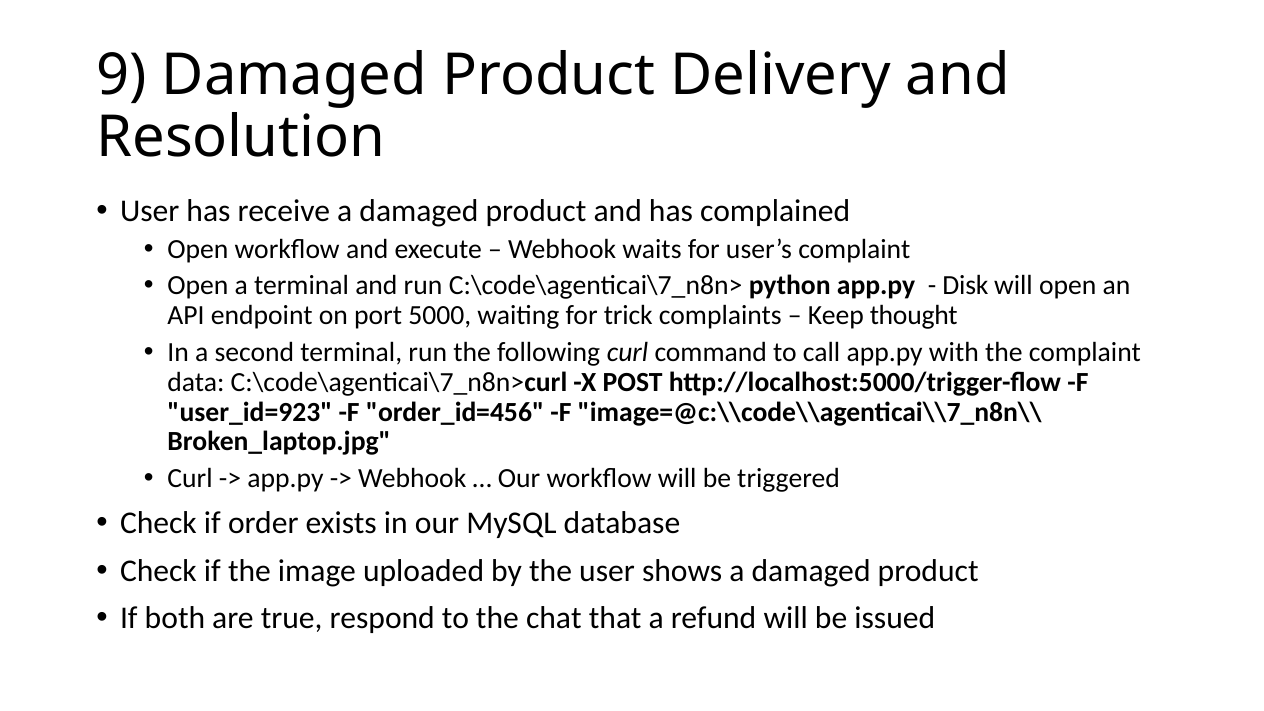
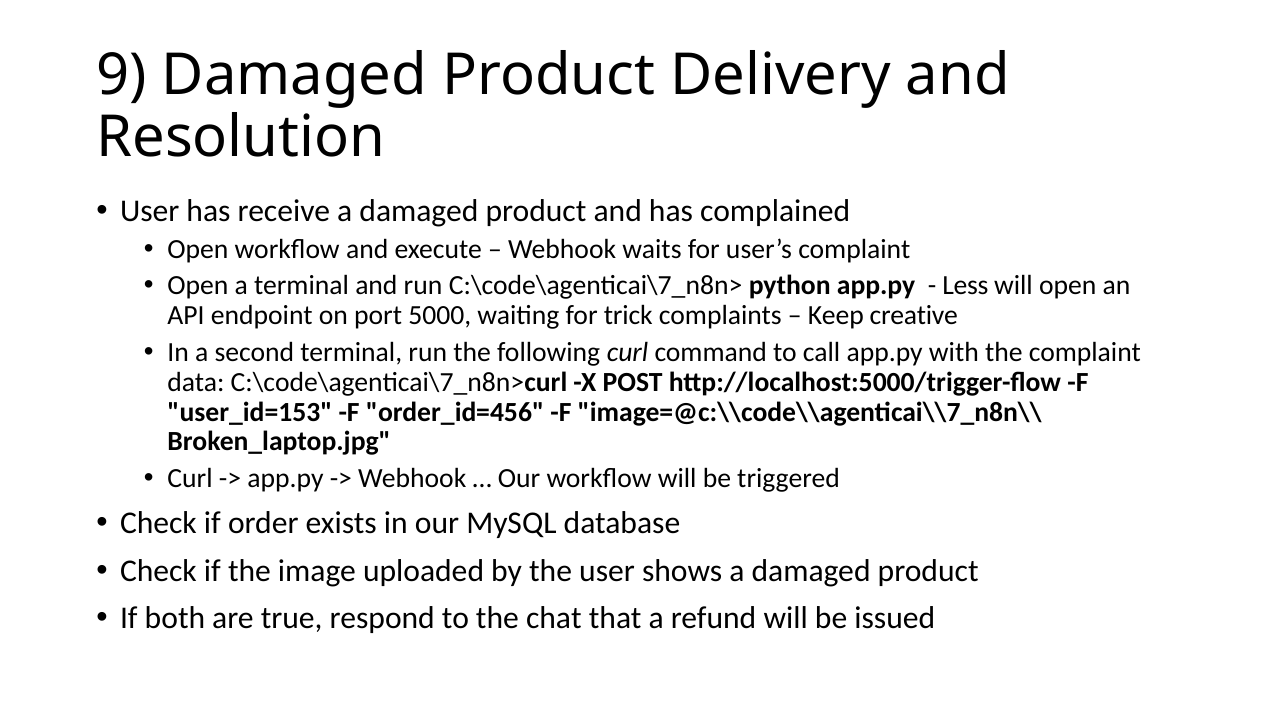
Disk: Disk -> Less
thought: thought -> creative
user_id=923: user_id=923 -> user_id=153
